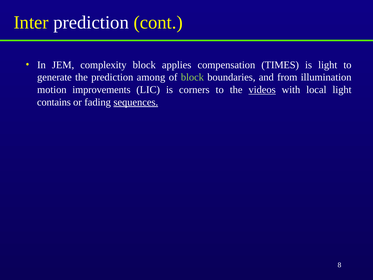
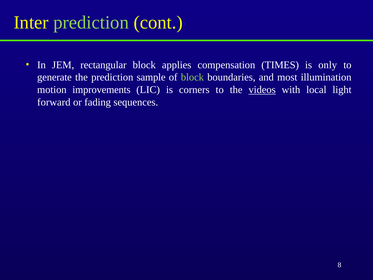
prediction at (91, 23) colour: white -> light green
complexity: complexity -> rectangular
is light: light -> only
among: among -> sample
from: from -> most
contains: contains -> forward
sequences underline: present -> none
